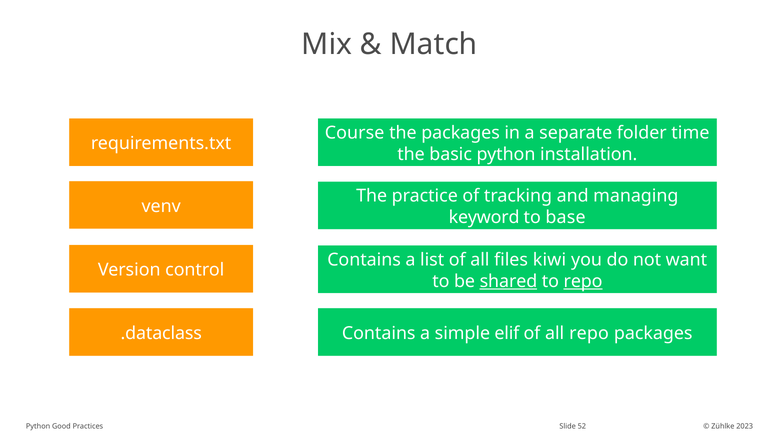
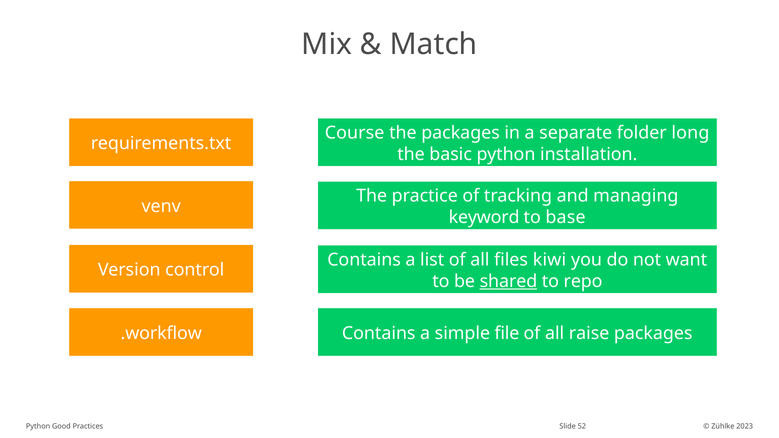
time: time -> long
repo at (583, 281) underline: present -> none
.dataclass: .dataclass -> .workflow
elif: elif -> file
all repo: repo -> raise
